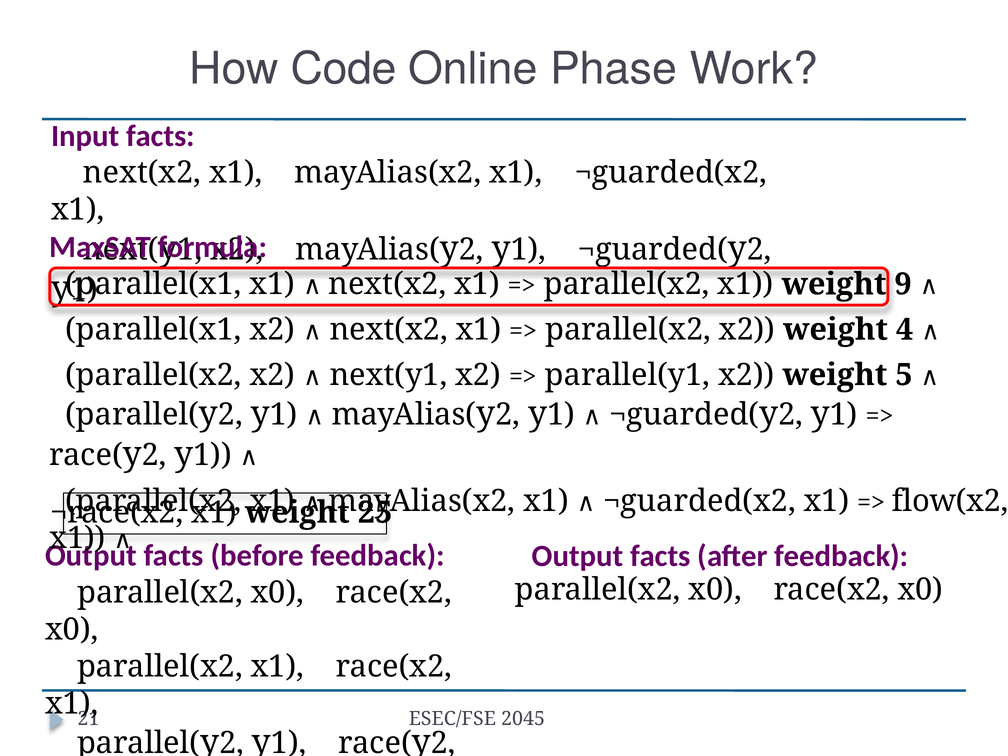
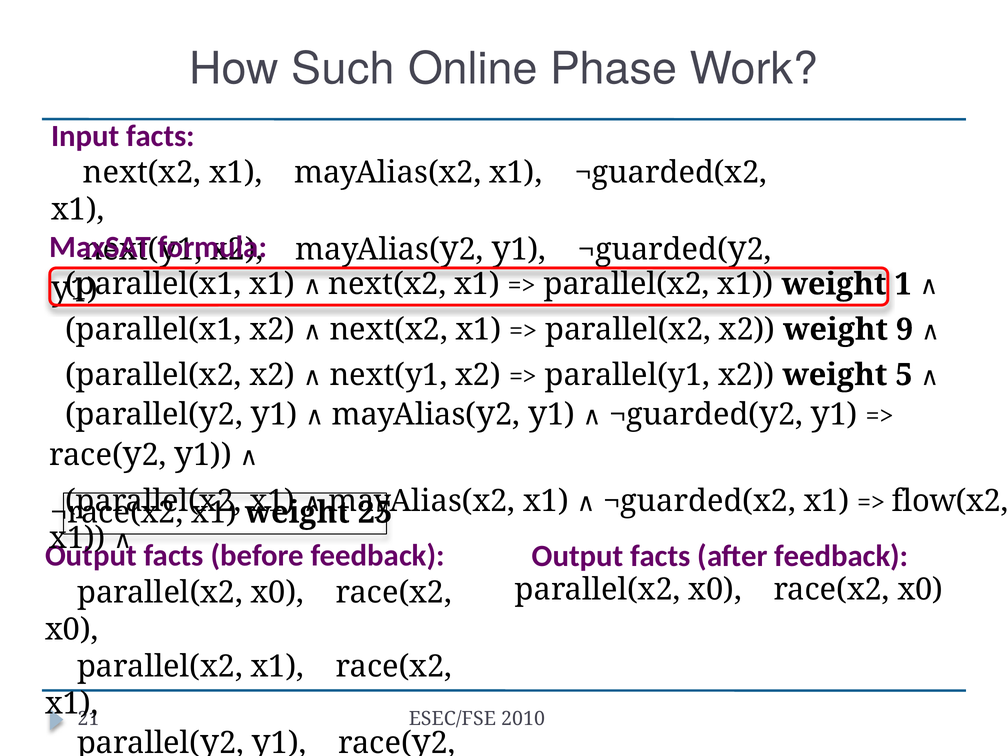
Code: Code -> Such
9: 9 -> 1
4: 4 -> 9
2045: 2045 -> 2010
